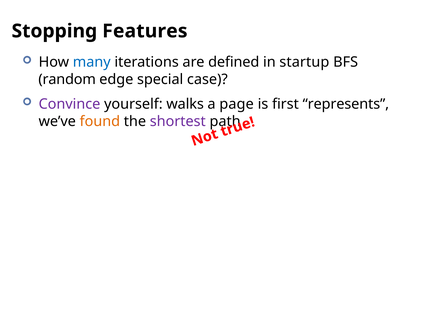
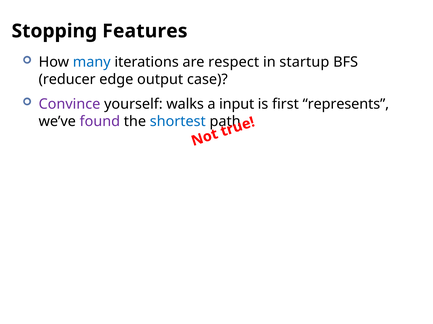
defined: defined -> respect
random: random -> reducer
special: special -> output
page: page -> input
found colour: orange -> purple
shortest colour: purple -> blue
